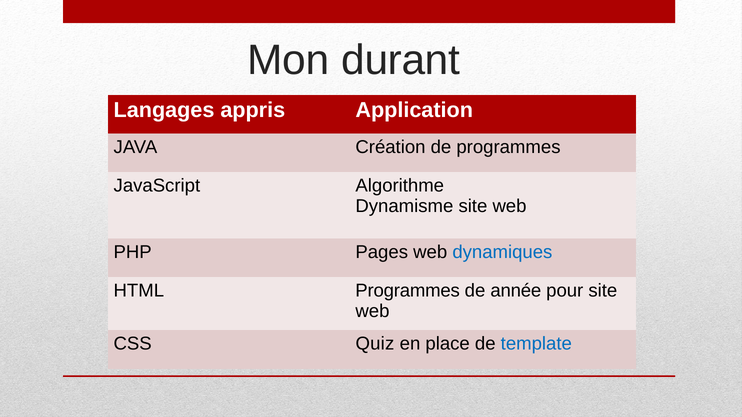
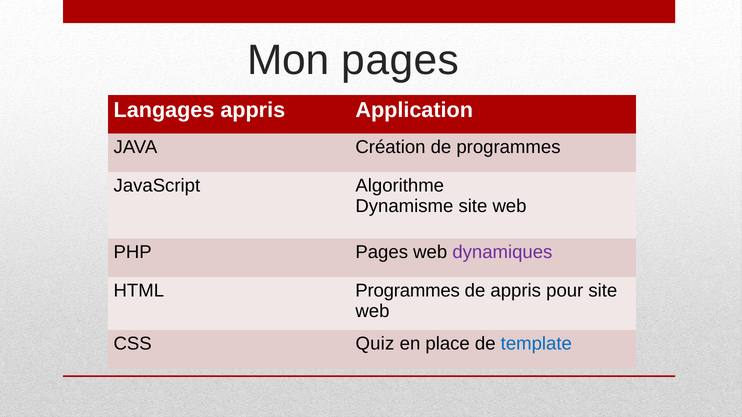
Mon durant: durant -> pages
dynamiques colour: blue -> purple
de année: année -> appris
